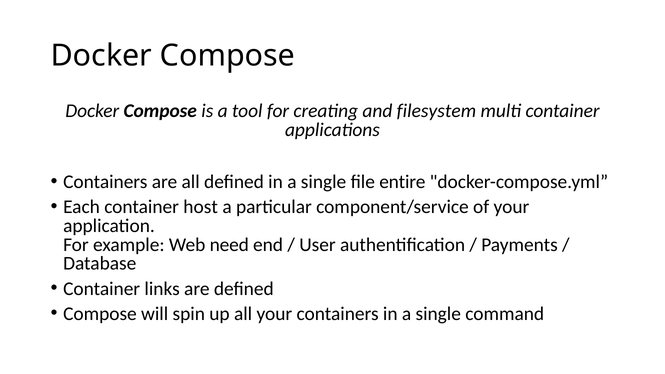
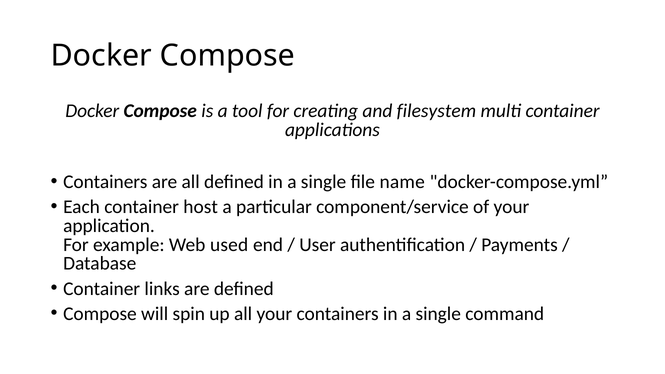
entire: entire -> name
need: need -> used
